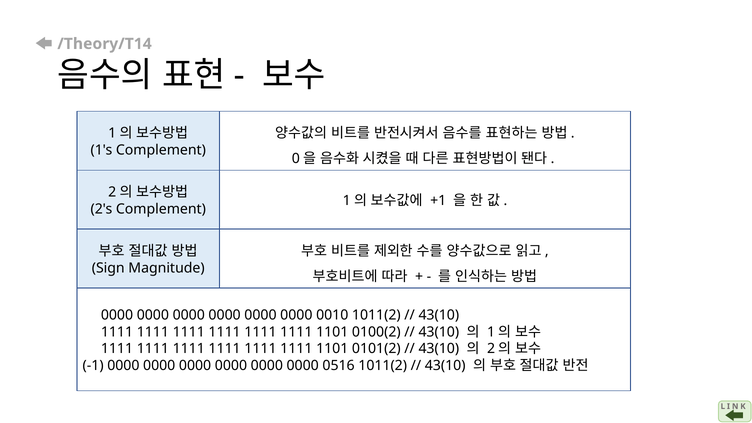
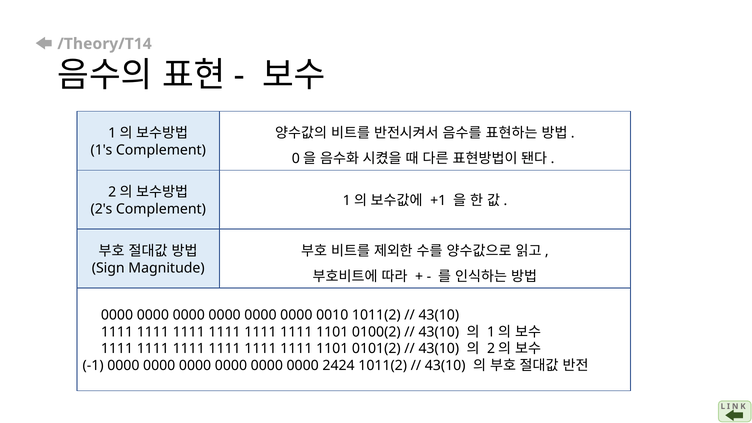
0516: 0516 -> 2424
